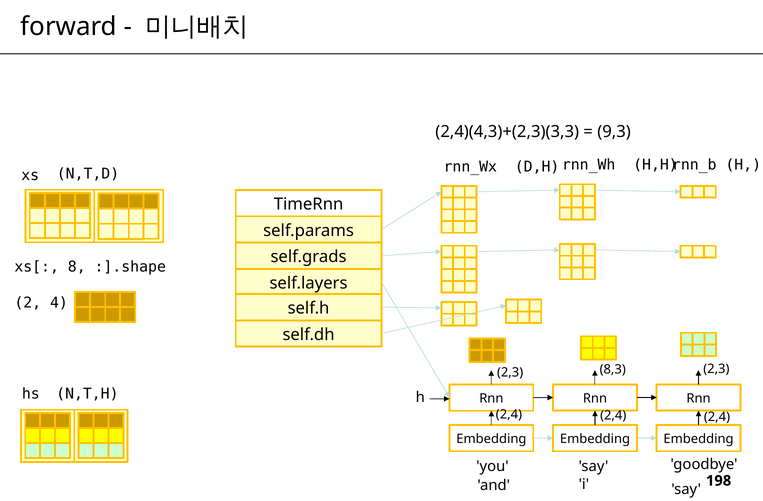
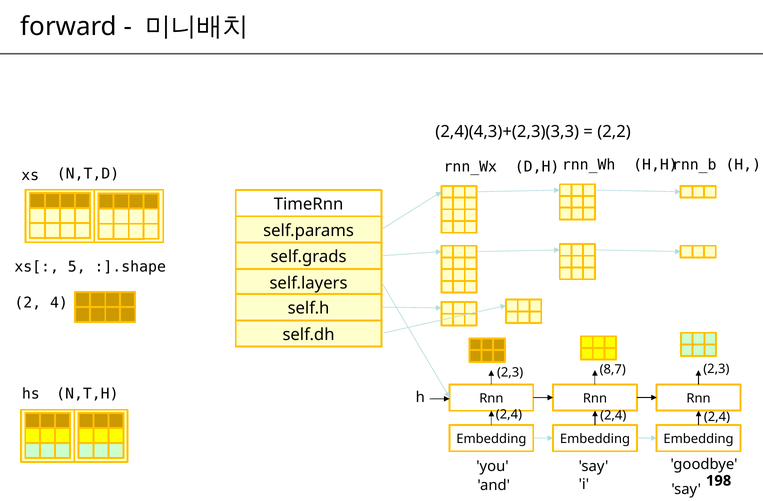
9,3: 9,3 -> 2,2
8: 8 -> 5
8,3: 8,3 -> 8,7
